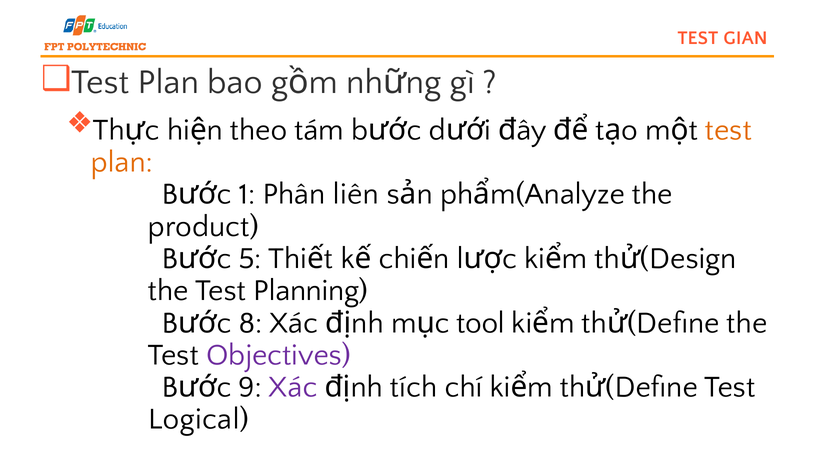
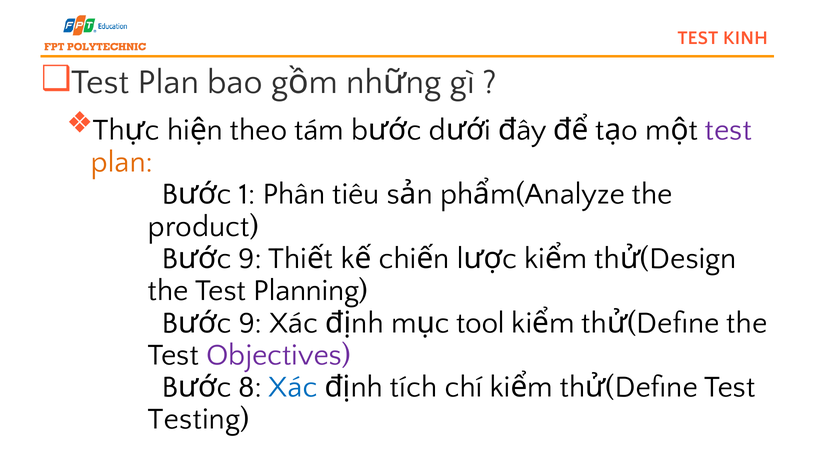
GIAN: GIAN -> KINH
test at (728, 130) colour: orange -> purple
liên: liên -> tiêu
5 at (250, 258): 5 -> 9
8 at (251, 322): 8 -> 9
9: 9 -> 8
Xác at (293, 387) colour: purple -> blue
Logical: Logical -> Testing
